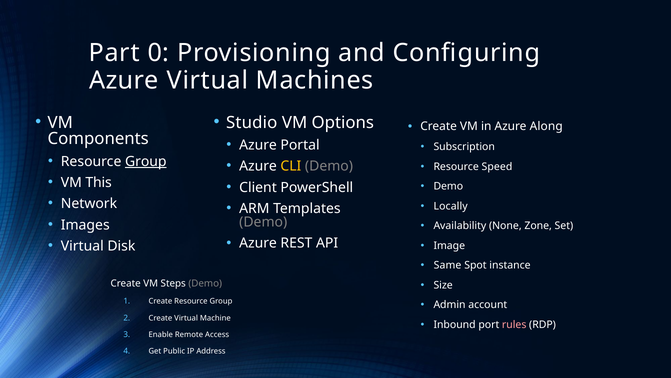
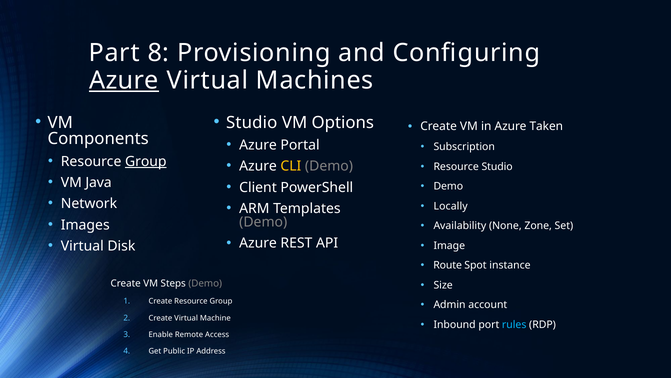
0: 0 -> 8
Azure at (124, 80) underline: none -> present
Along: Along -> Taken
Resource Speed: Speed -> Studio
This: This -> Java
Same: Same -> Route
rules colour: pink -> light blue
